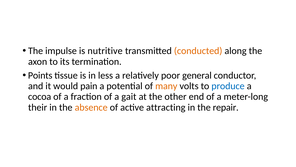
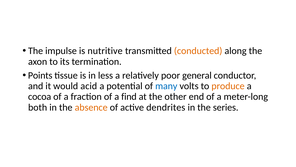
pain: pain -> acid
many colour: orange -> blue
produce colour: blue -> orange
gait: gait -> find
their: their -> both
attracting: attracting -> dendrites
repair: repair -> series
